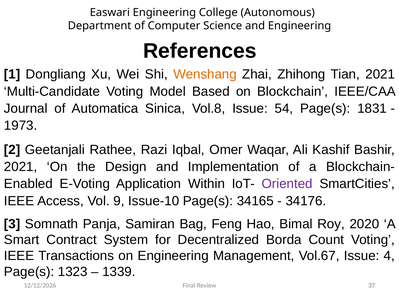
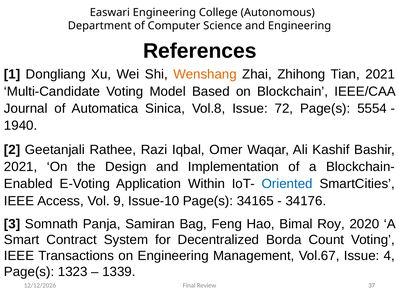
54: 54 -> 72
1831: 1831 -> 5554
1973: 1973 -> 1940
Oriented colour: purple -> blue
